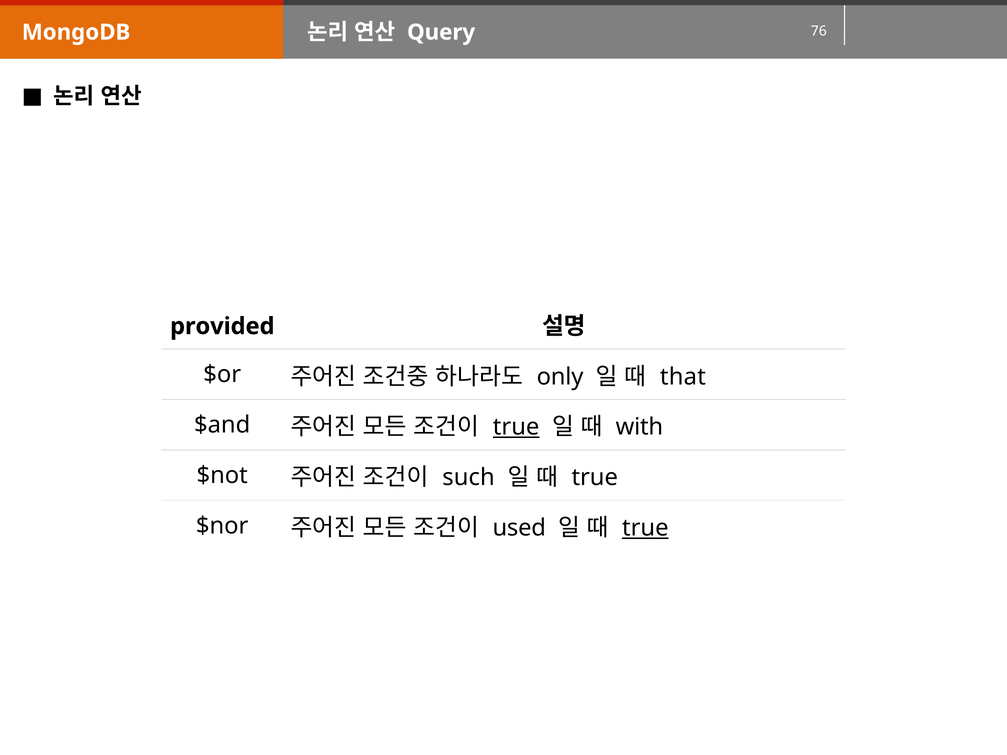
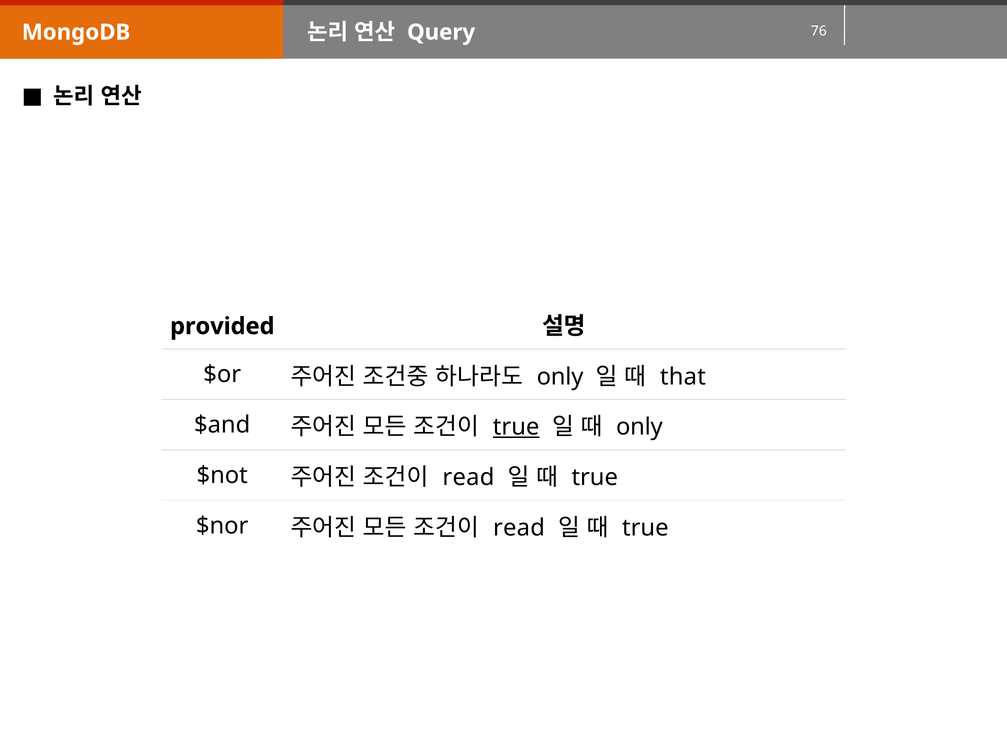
with at (639, 427): with -> only
such at (469, 478): such -> read
used at (519, 528): used -> read
true at (645, 528) underline: present -> none
